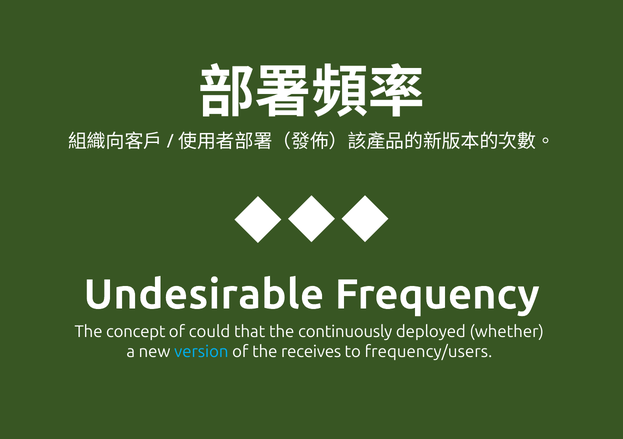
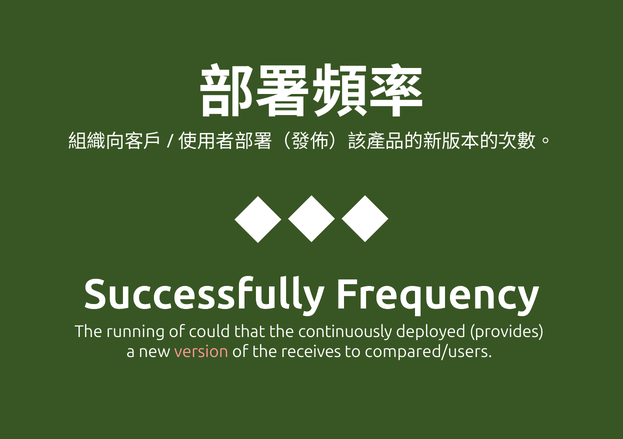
Undesirable: Undesirable -> Successfully
concept: concept -> running
whether: whether -> provides
version colour: light blue -> pink
frequency/users: frequency/users -> compared/users
